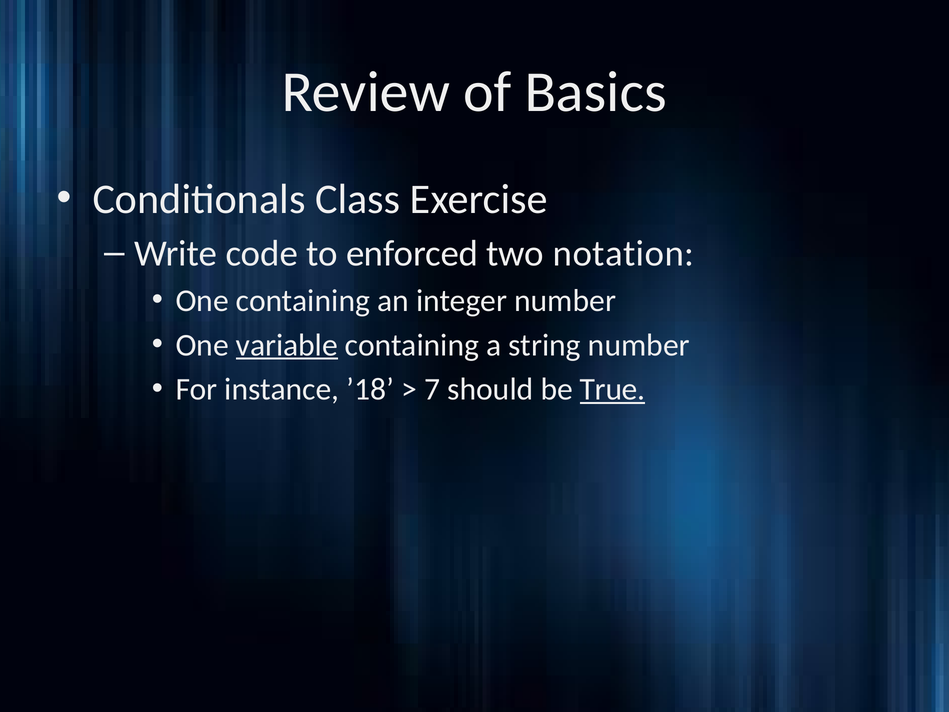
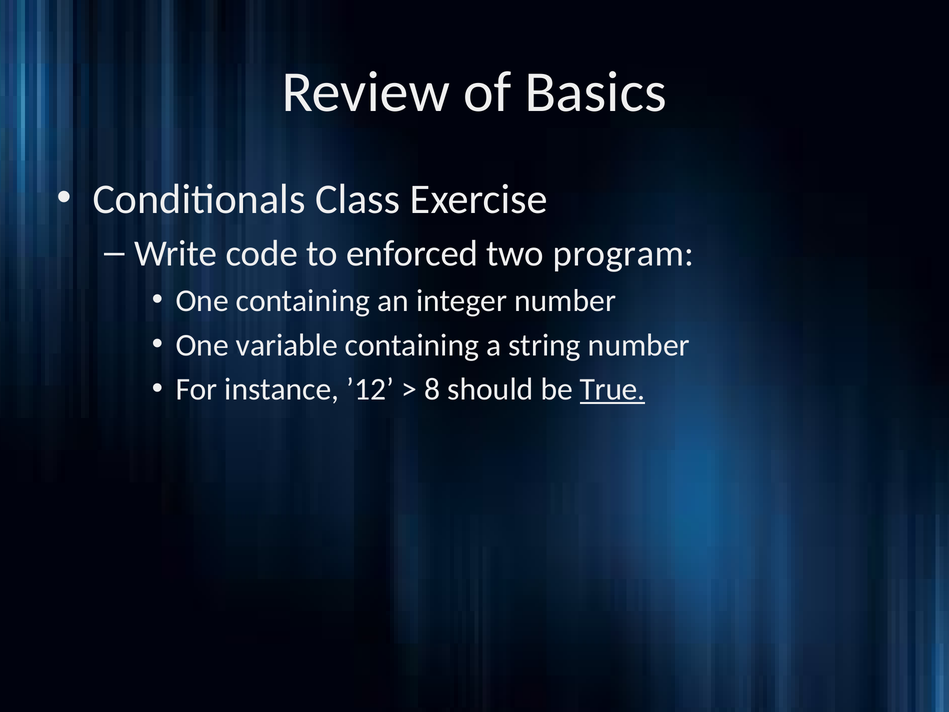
notation: notation -> program
variable underline: present -> none
’18: ’18 -> ’12
7: 7 -> 8
